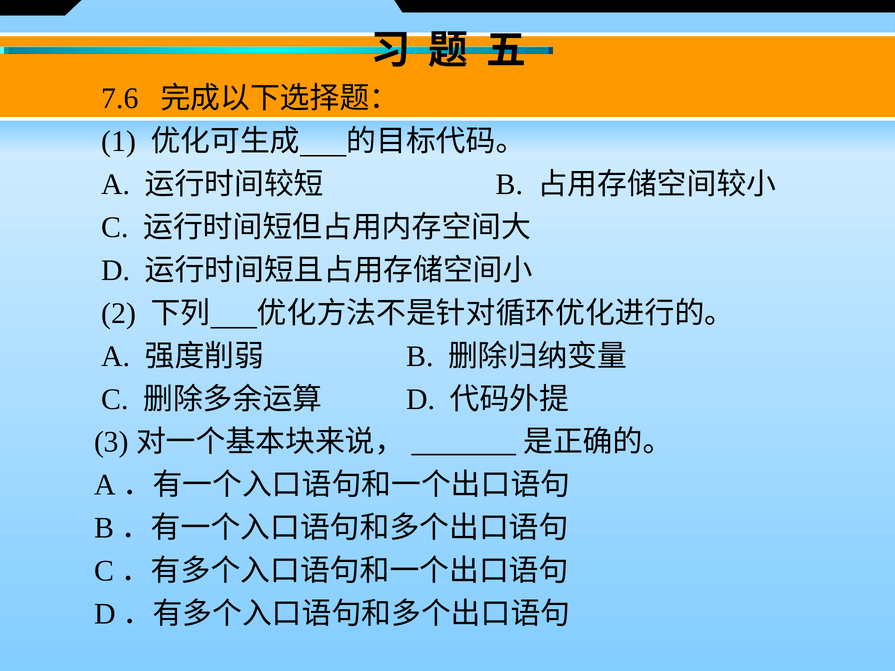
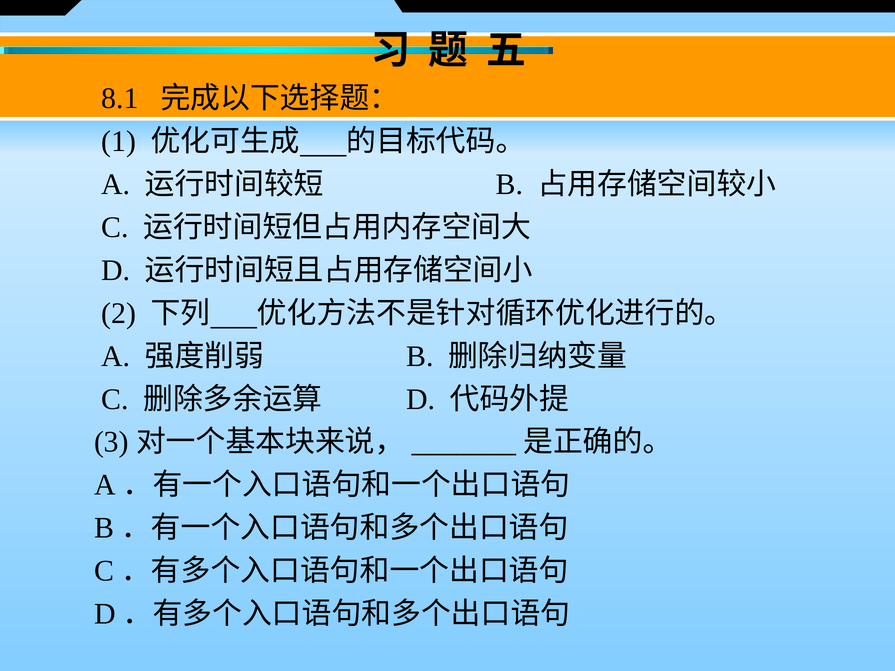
7.6: 7.6 -> 8.1
